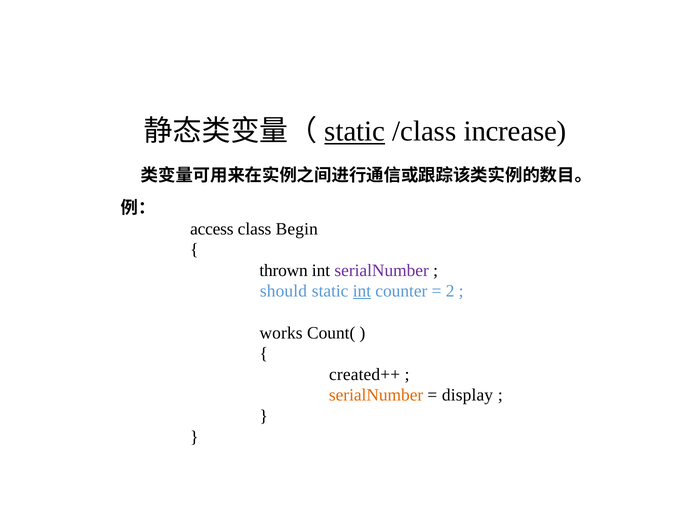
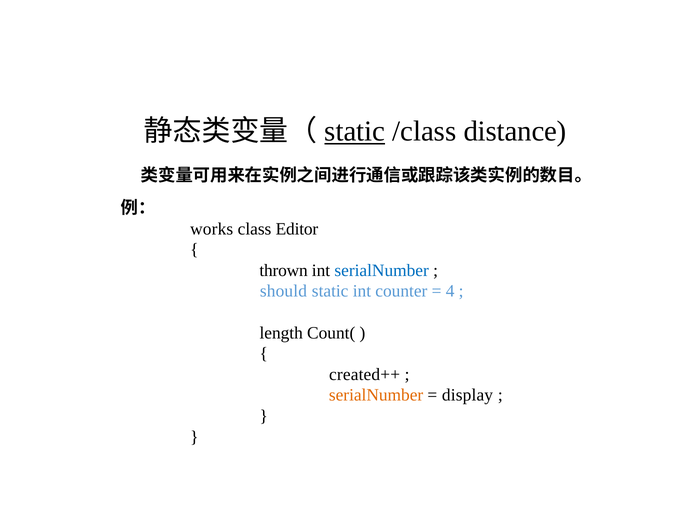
increase: increase -> distance
access: access -> works
Begin: Begin -> Editor
serialNumber at (382, 271) colour: purple -> blue
int at (362, 291) underline: present -> none
2: 2 -> 4
works: works -> length
